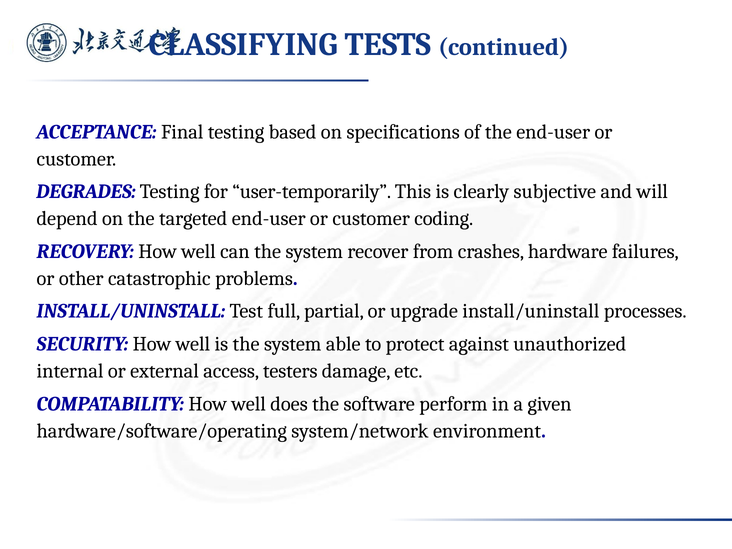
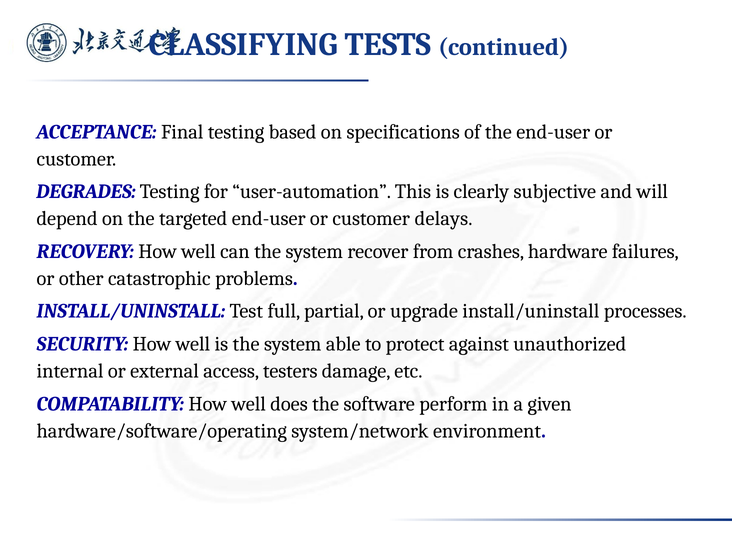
user-temporarily: user-temporarily -> user-automation
coding: coding -> delays
